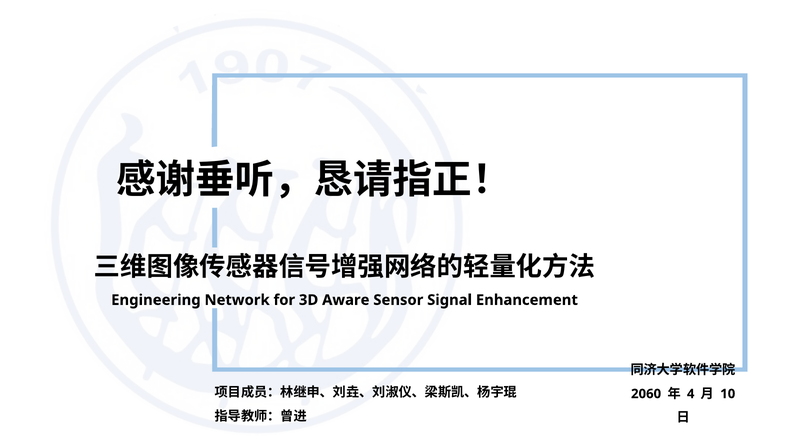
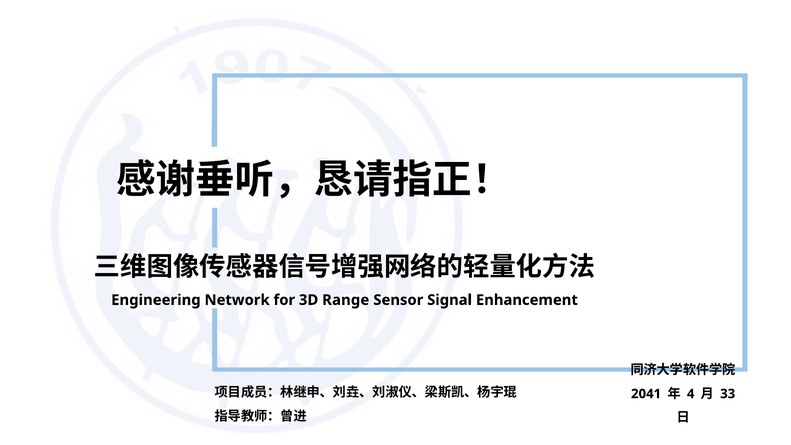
Aware: Aware -> Range
2060: 2060 -> 2041
10: 10 -> 33
